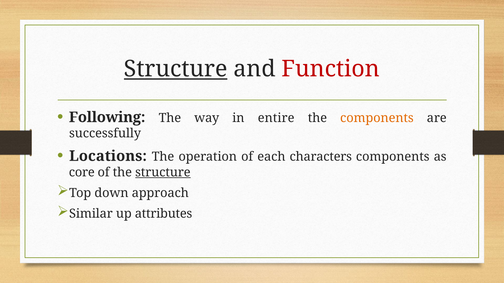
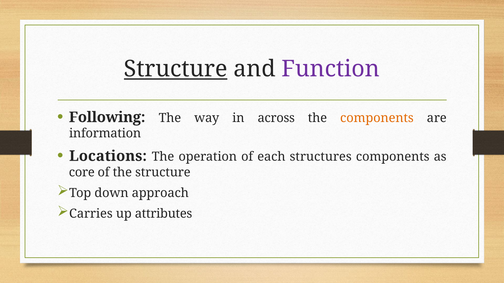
Function colour: red -> purple
entire: entire -> across
successfully: successfully -> information
characters: characters -> structures
structure at (163, 173) underline: present -> none
Similar: Similar -> Carries
